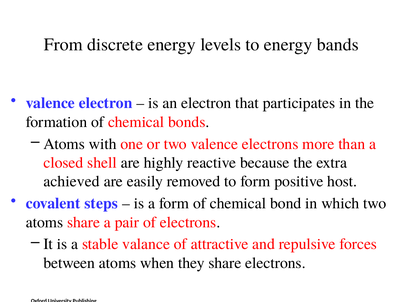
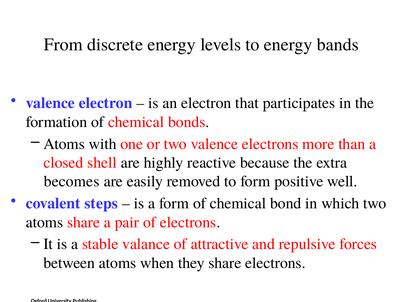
achieved: achieved -> becomes
host: host -> well
